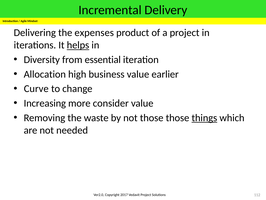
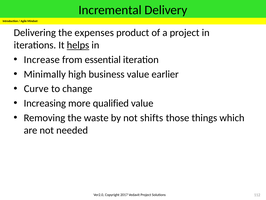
Diversity: Diversity -> Increase
Allocation: Allocation -> Minimally
consider: consider -> qualified
not those: those -> shifts
things underline: present -> none
